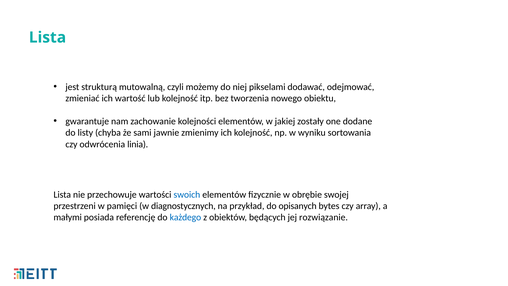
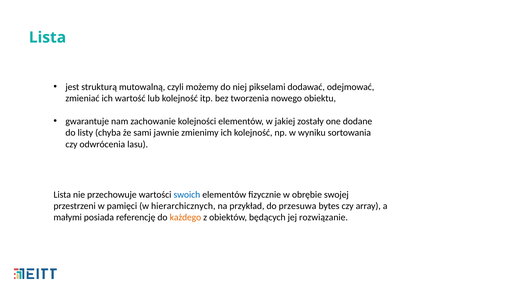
linia: linia -> lasu
diagnostycznych: diagnostycznych -> hierarchicznych
opisanych: opisanych -> przesuwa
każdego colour: blue -> orange
